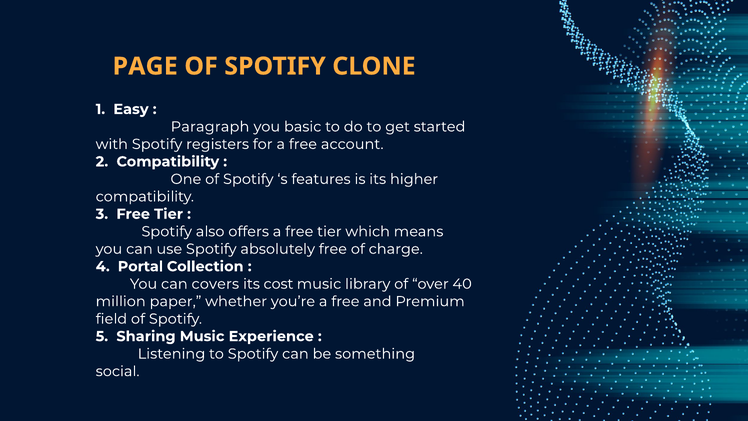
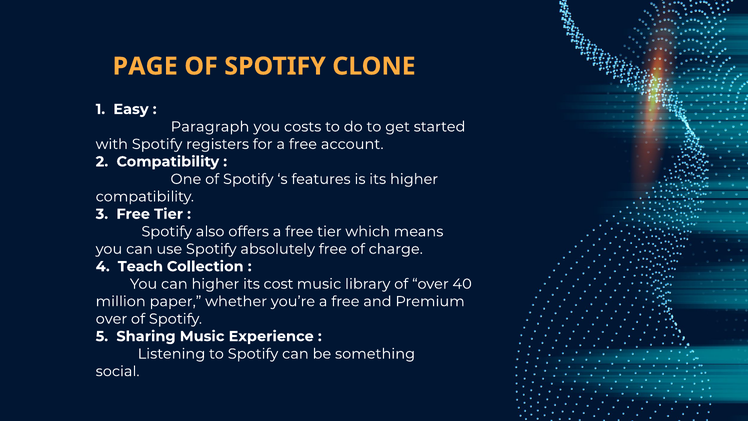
basic: basic -> costs
Portal: Portal -> Teach
can covers: covers -> higher
field at (111, 319): field -> over
